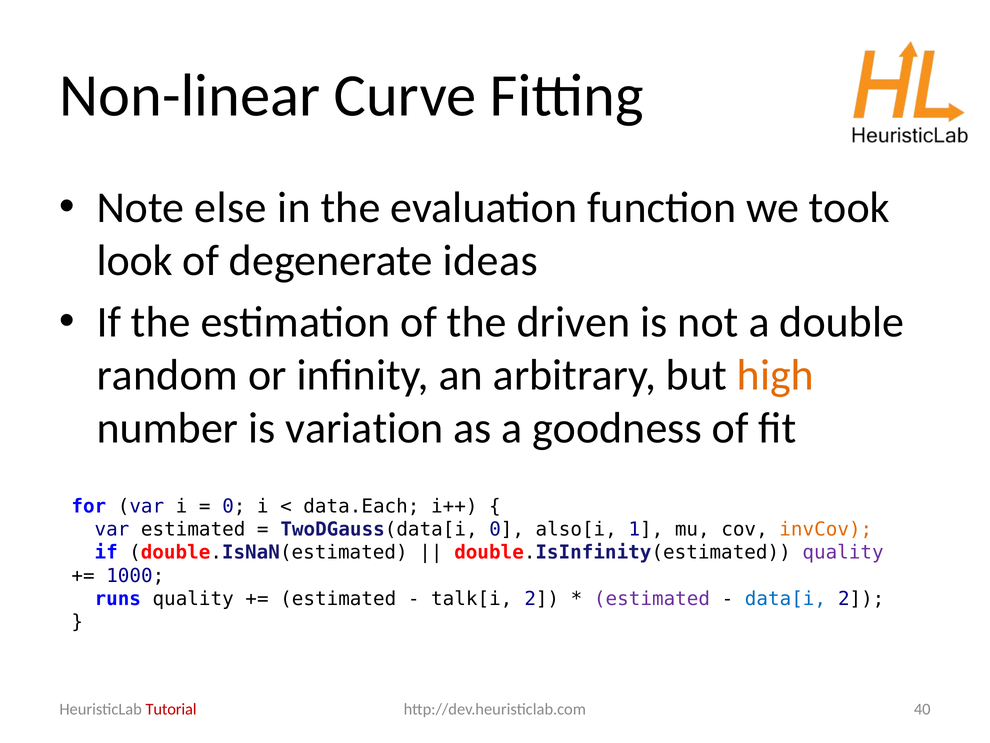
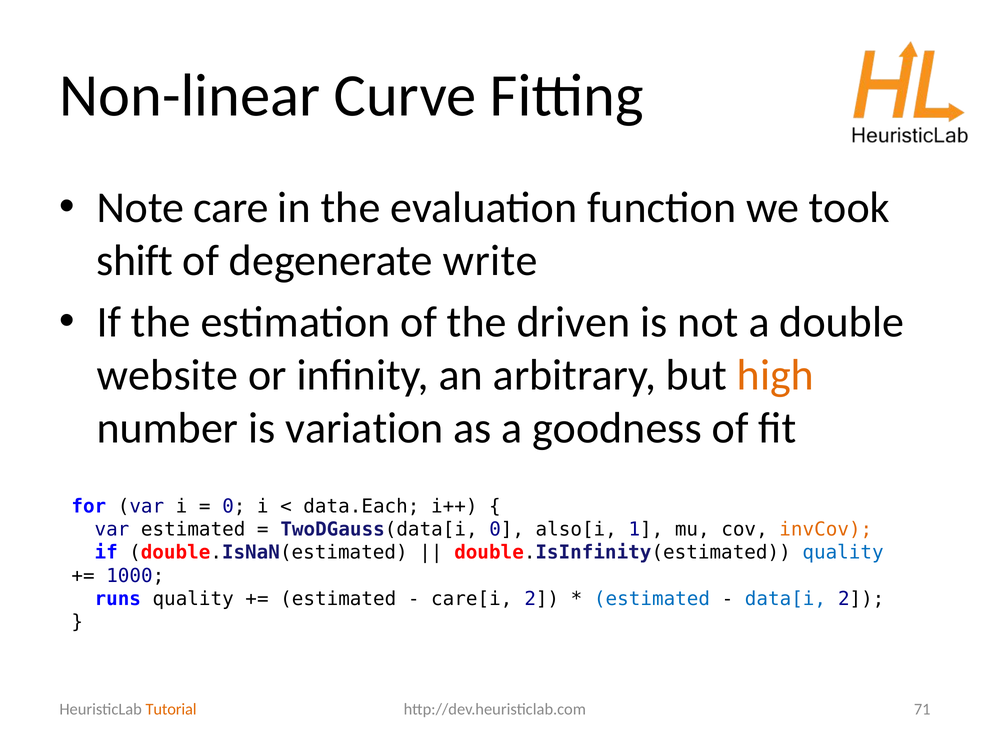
else: else -> care
look: look -> shift
ideas: ideas -> write
random: random -> website
quality at (843, 552) colour: purple -> blue
talk[i: talk[i -> care[i
estimated at (652, 598) colour: purple -> blue
40: 40 -> 71
Tutorial colour: red -> orange
